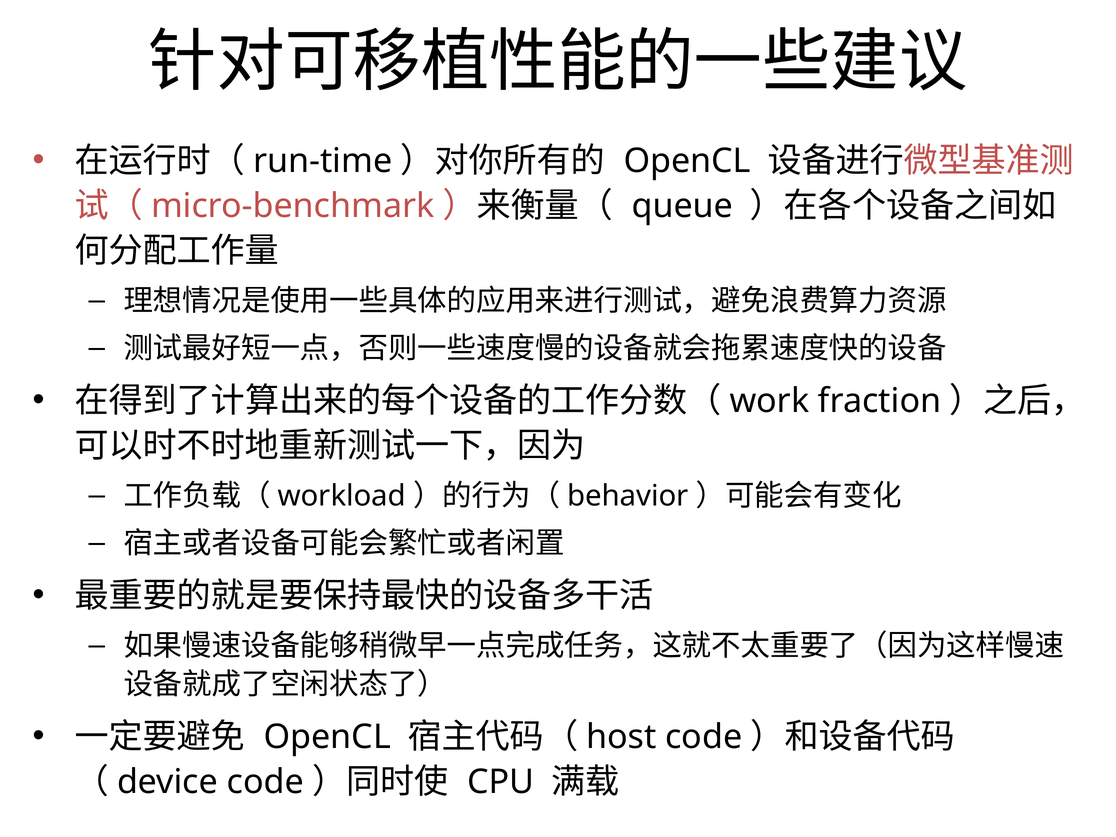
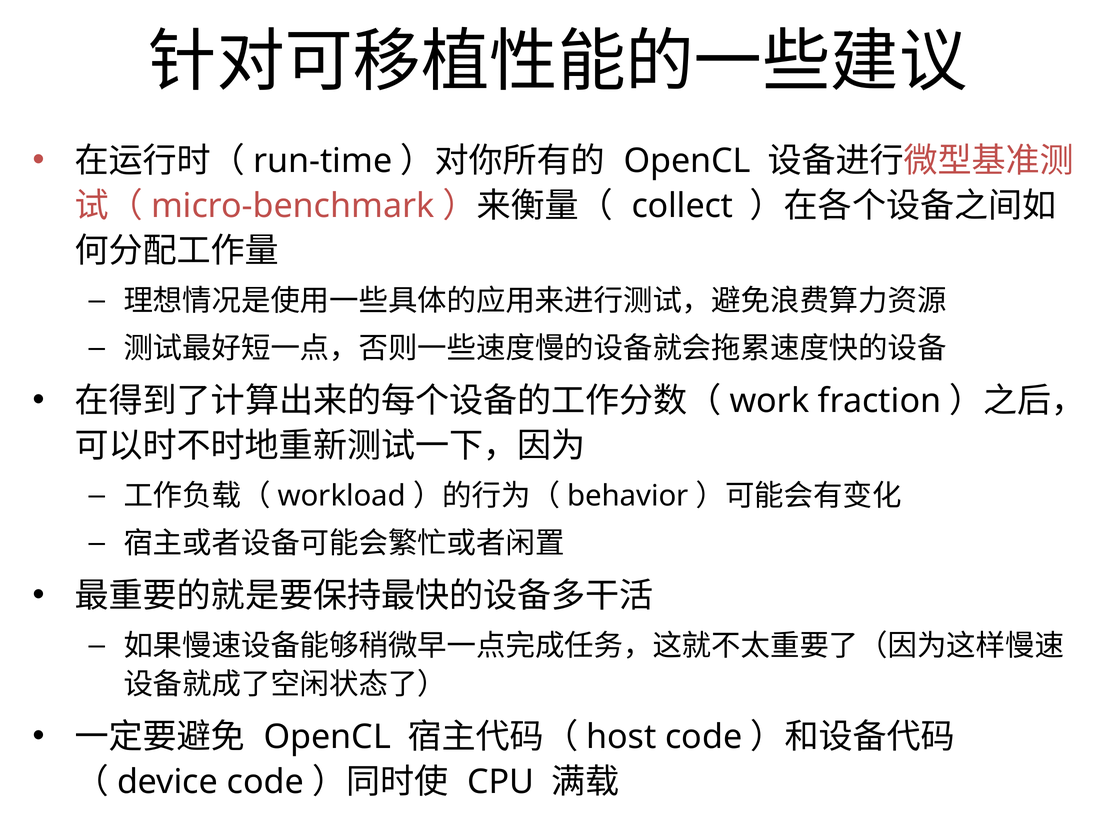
queue: queue -> collect
